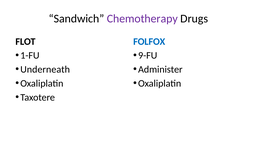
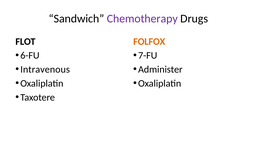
FOLFOX colour: blue -> orange
1-FU: 1-FU -> 6-FU
9-FU: 9-FU -> 7-FU
Underneath: Underneath -> Intravenous
